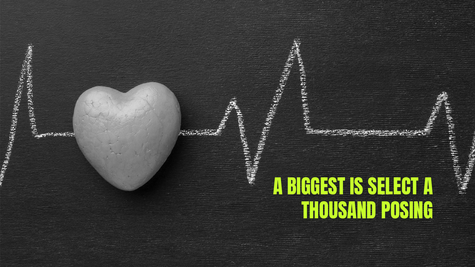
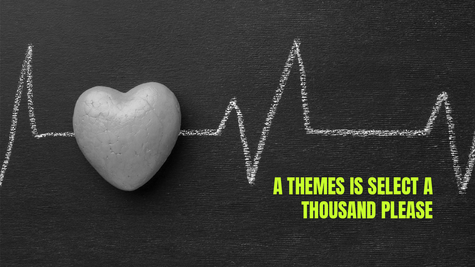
BIGGEST: BIGGEST -> THEMES
POSING: POSING -> PLEASE
